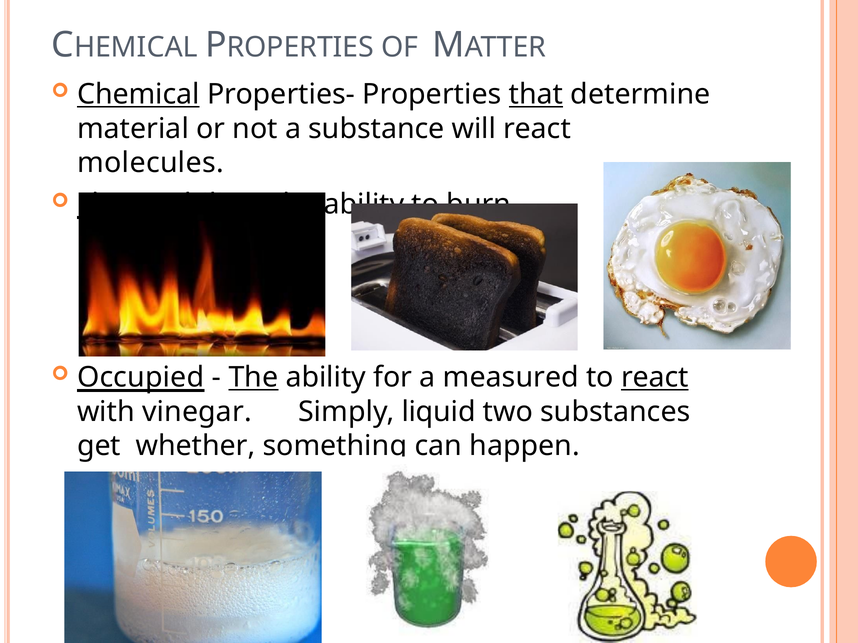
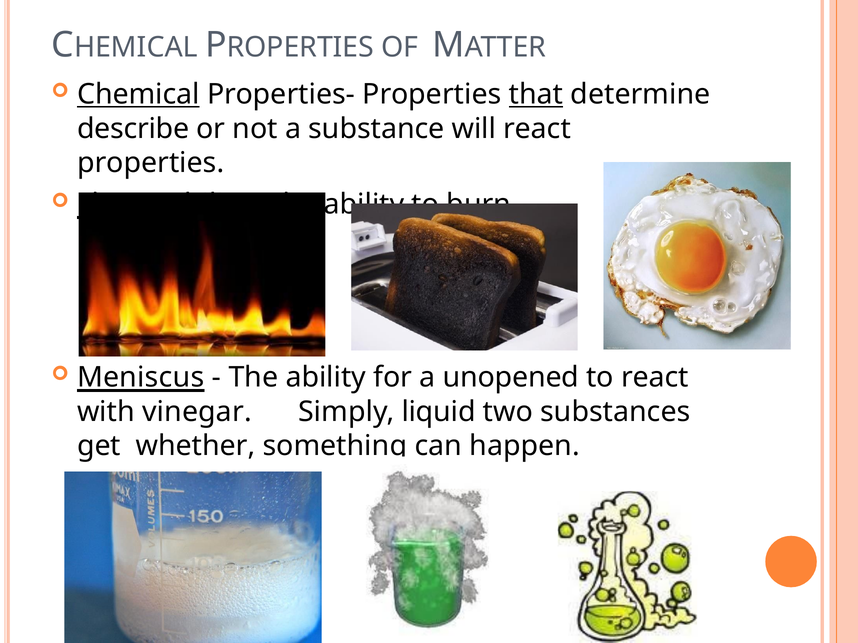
material: material -> describe
molecules at (151, 163): molecules -> properties
Occupied: Occupied -> Meniscus
The at (253, 378) underline: present -> none
measured: measured -> unopened
react at (655, 378) underline: present -> none
